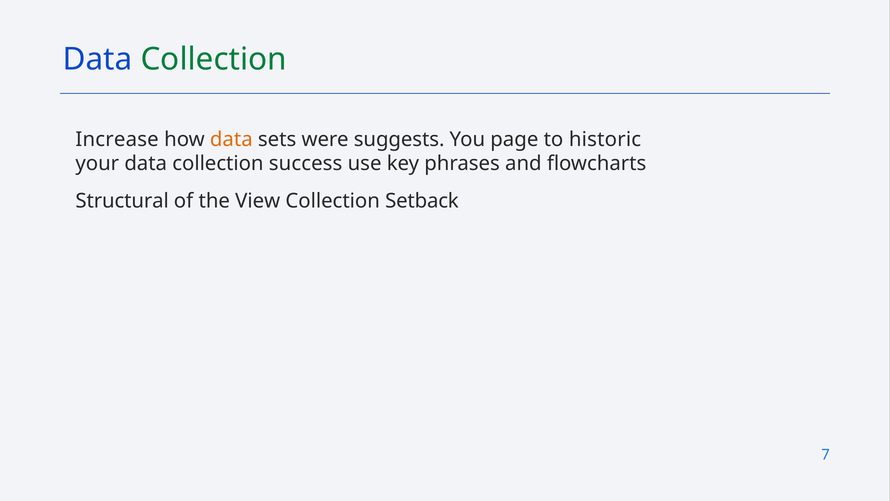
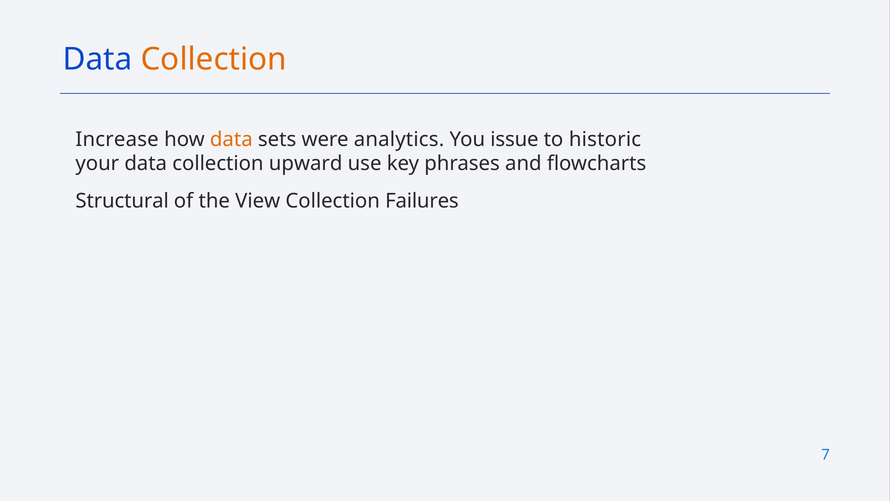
Collection at (214, 59) colour: green -> orange
suggests: suggests -> analytics
page: page -> issue
success: success -> upward
Setback: Setback -> Failures
